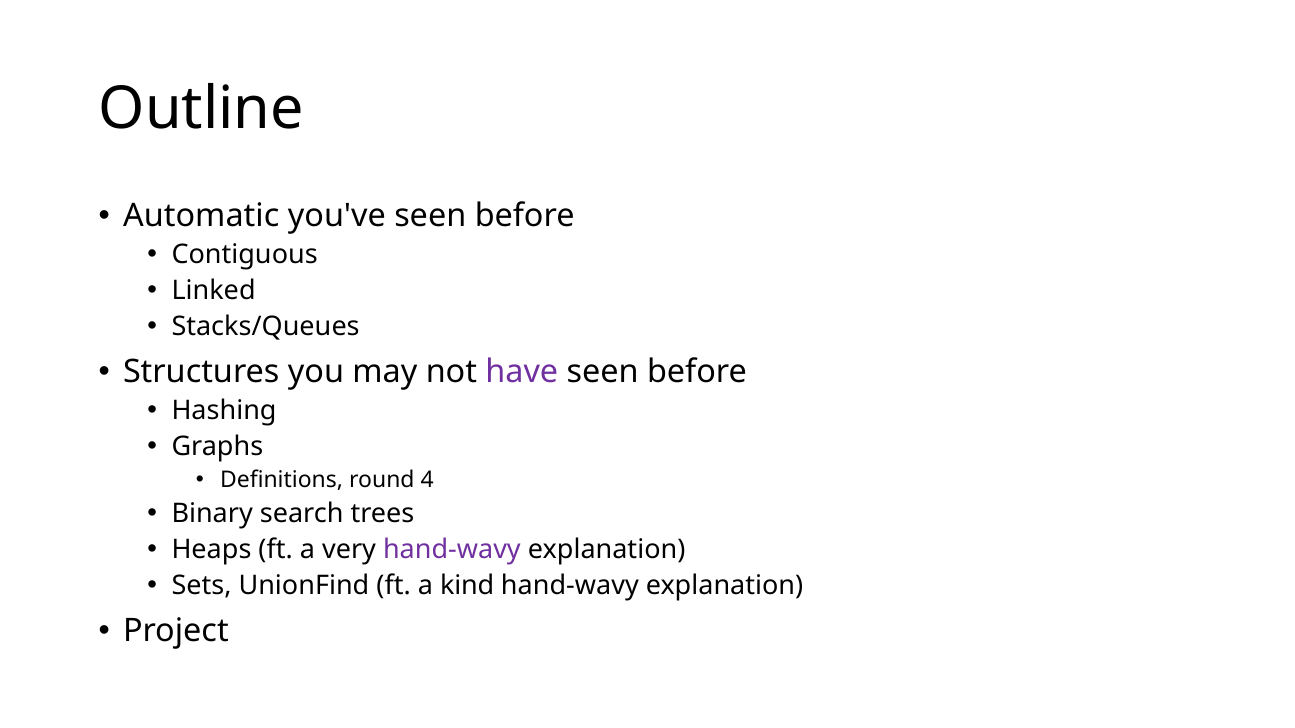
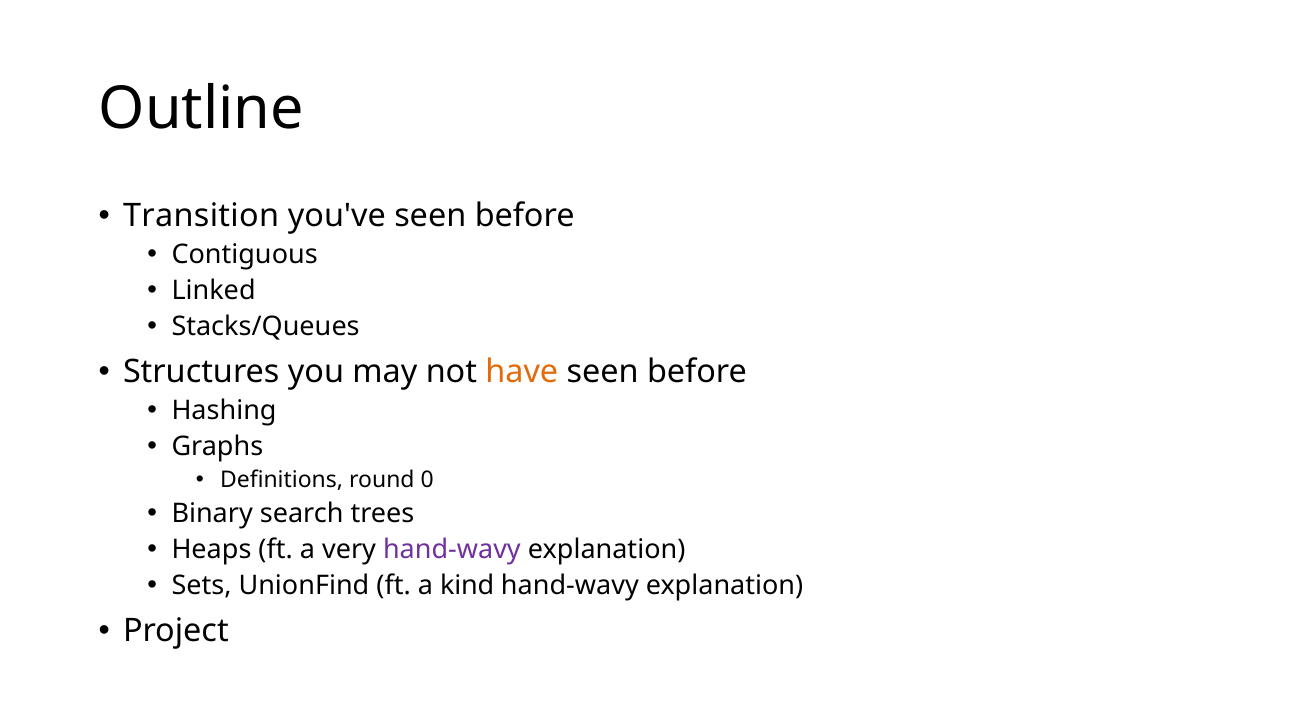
Automatic: Automatic -> Transition
have colour: purple -> orange
4: 4 -> 0
